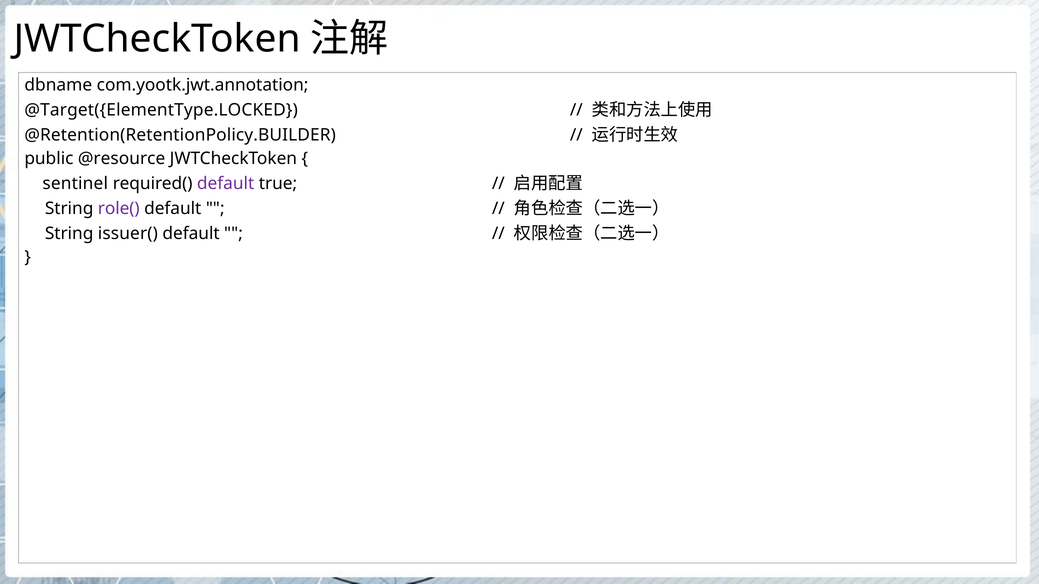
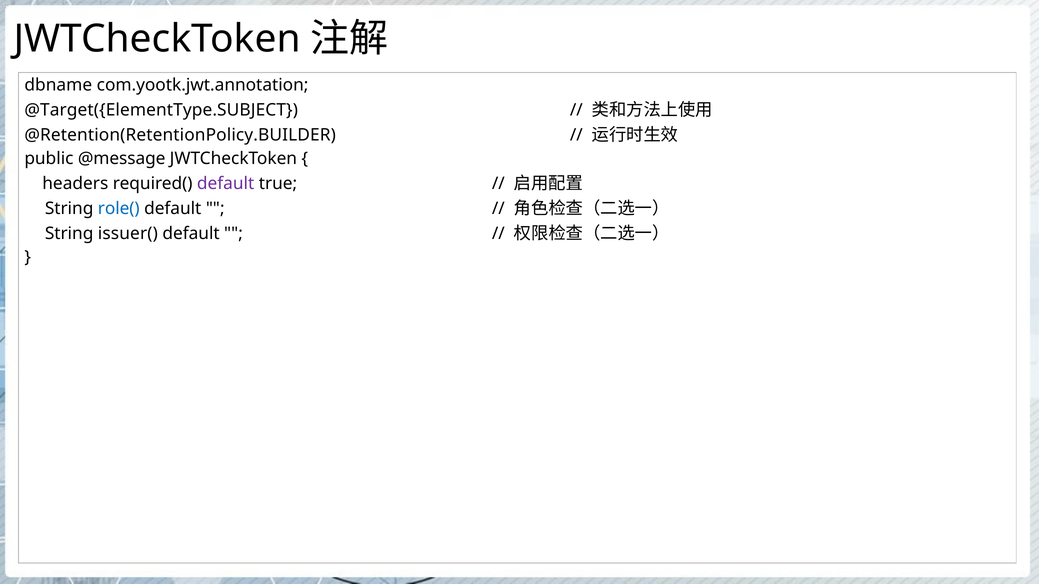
@Target({ElementType.LOCKED: @Target({ElementType.LOCKED -> @Target({ElementType.SUBJECT
@resource: @resource -> @message
sentinel: sentinel -> headers
role( colour: purple -> blue
